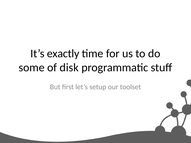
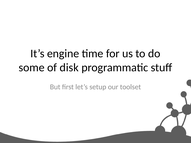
exactly: exactly -> engine
